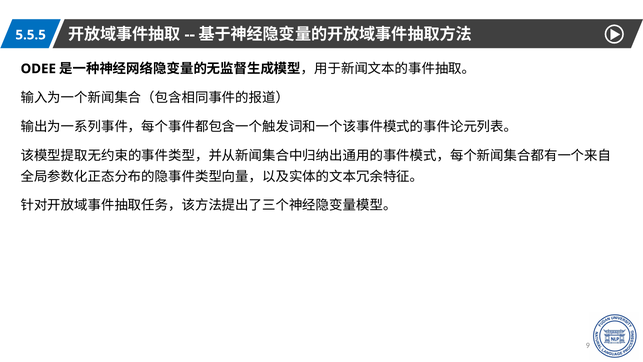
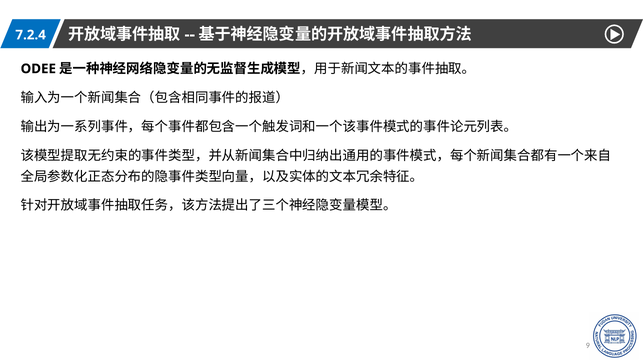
5.5.5: 5.5.5 -> 7.2.4
